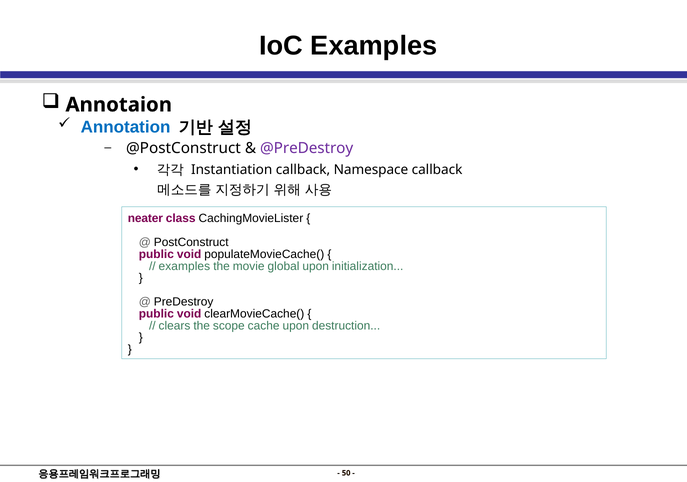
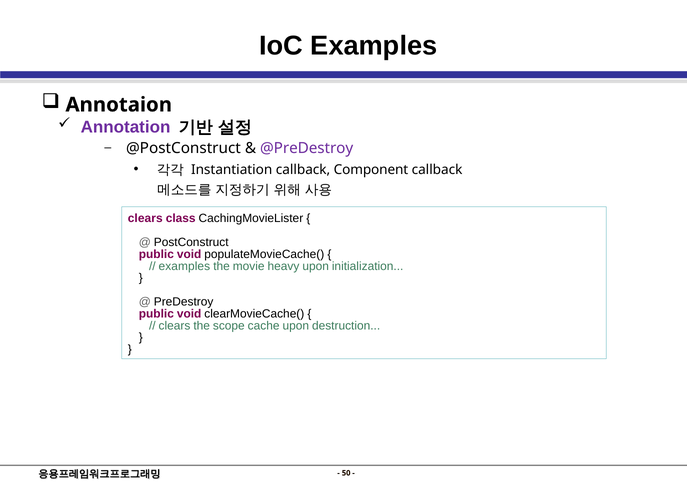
Annotation at (126, 127) colour: blue -> purple
Namespace: Namespace -> Component
neater at (145, 219): neater -> clears
global: global -> heavy
